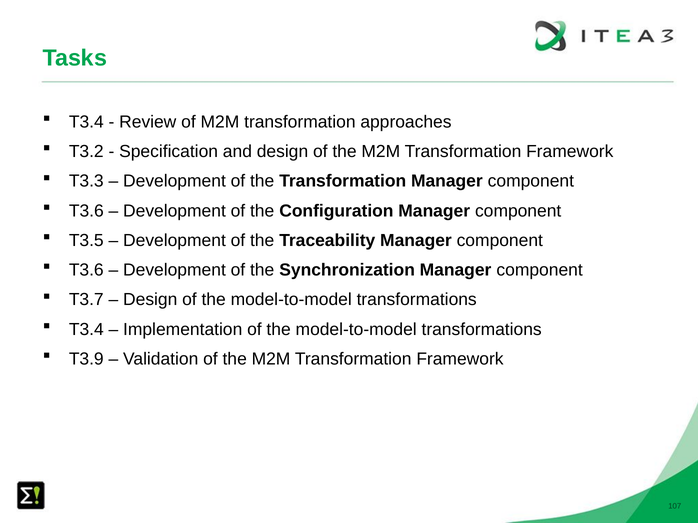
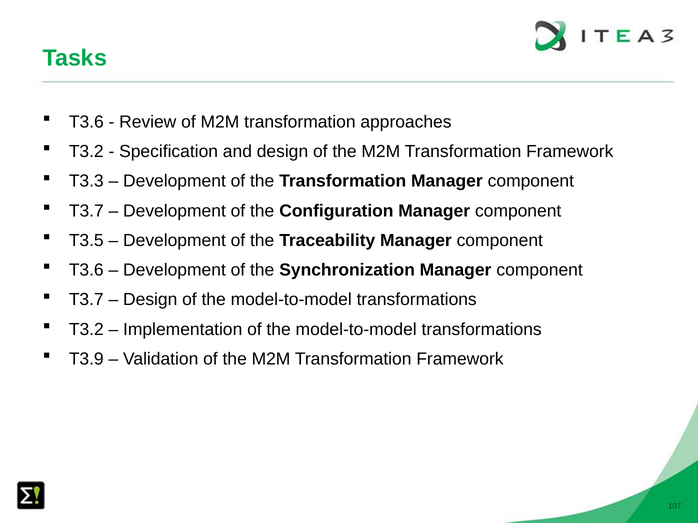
T3.4 at (86, 122): T3.4 -> T3.6
T3.6 at (86, 211): T3.6 -> T3.7
T3.4 at (86, 330): T3.4 -> T3.2
